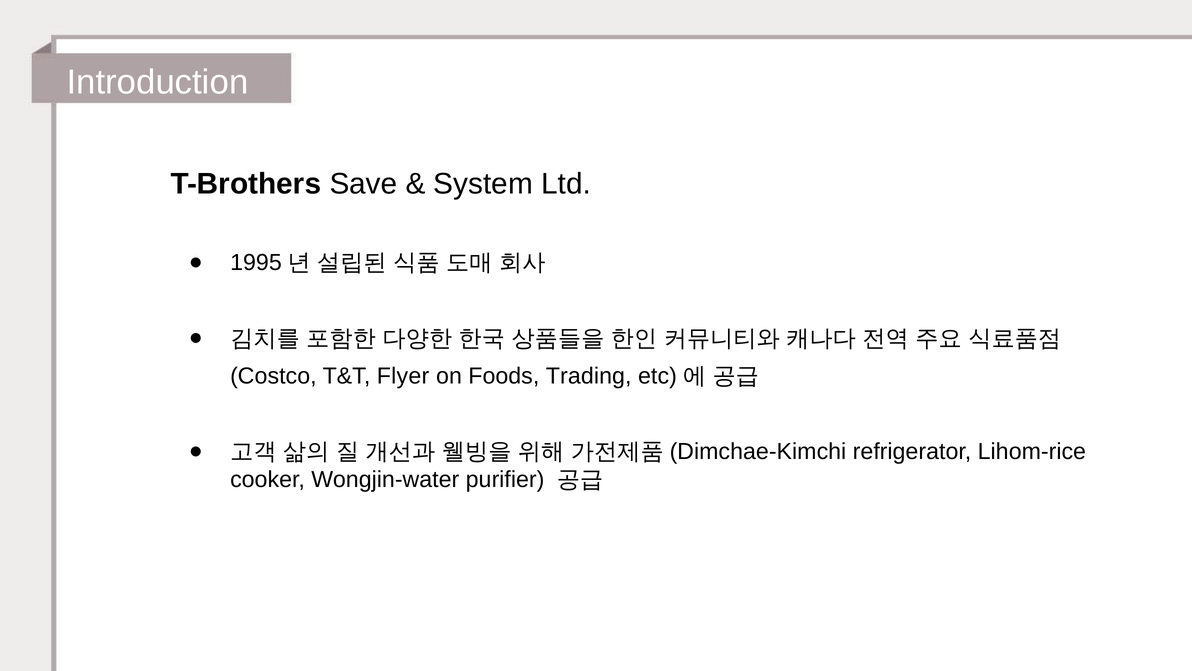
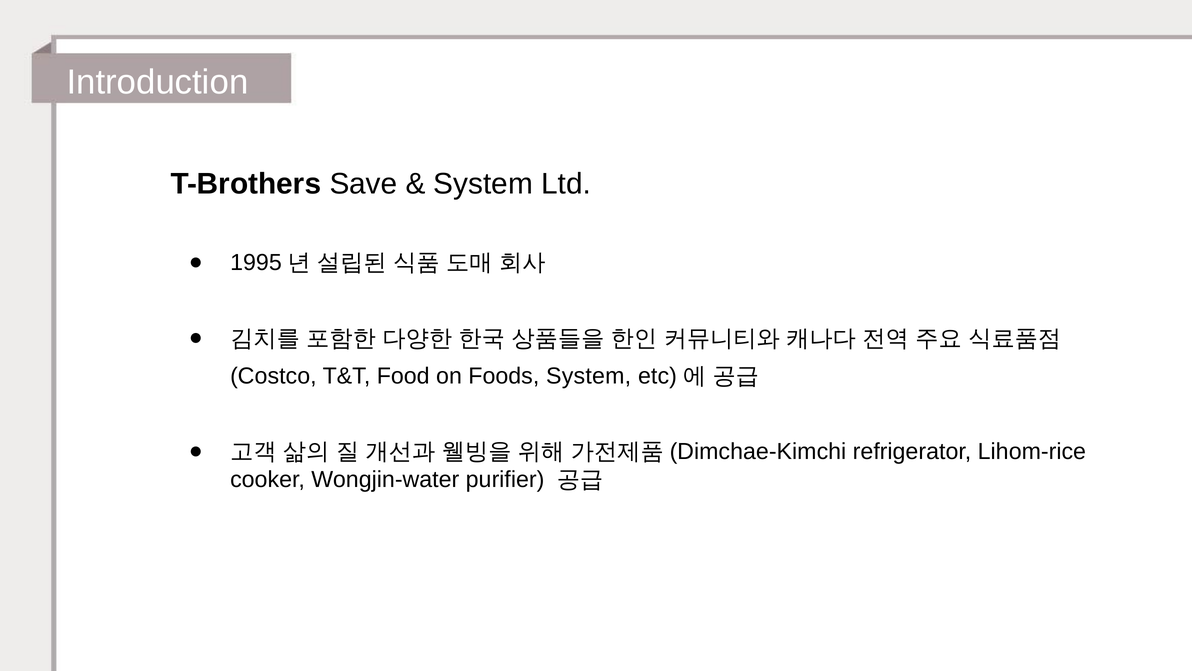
Flyer: Flyer -> Food
Foods Trading: Trading -> System
